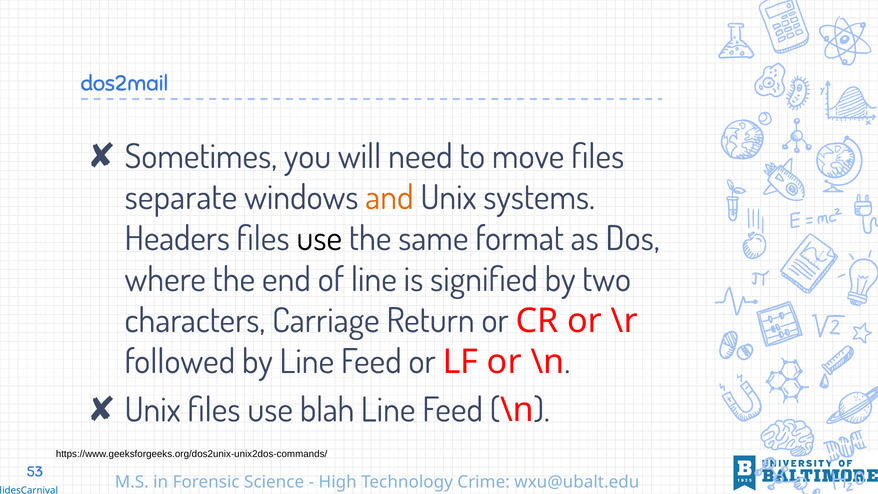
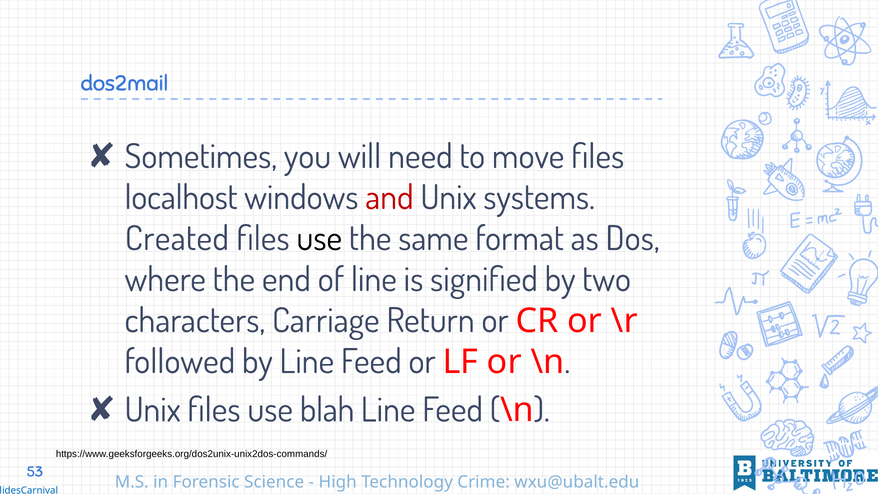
separate: separate -> localhost
and colour: orange -> red
Headers: Headers -> Created
